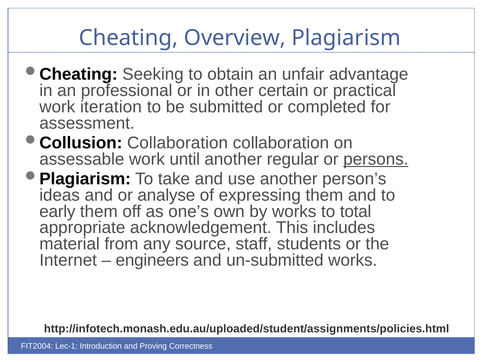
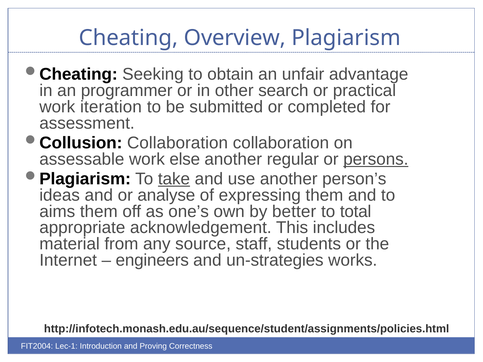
professional: professional -> programmer
certain: certain -> search
until: until -> else
take underline: none -> present
early: early -> aims
by works: works -> better
un-submitted: un-submitted -> un-strategies
http://infotech.monash.edu.au/uploaded/student/assignments/policies.html: http://infotech.monash.edu.au/uploaded/student/assignments/policies.html -> http://infotech.monash.edu.au/sequence/student/assignments/policies.html
